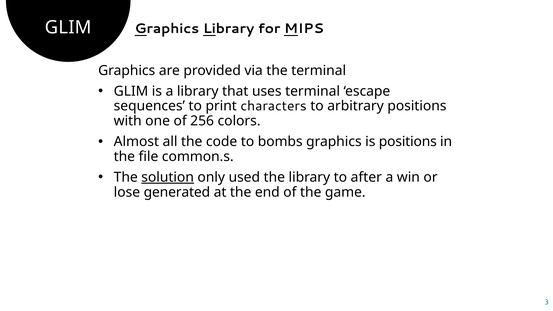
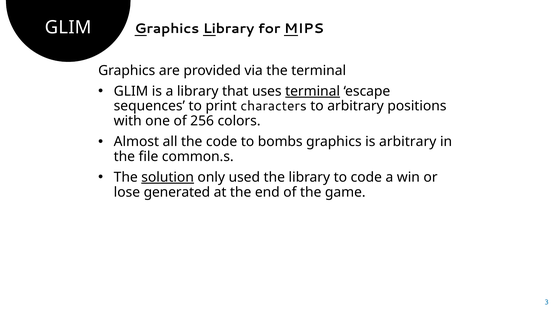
terminal at (313, 91) underline: none -> present
is positions: positions -> arbitrary
to after: after -> code
